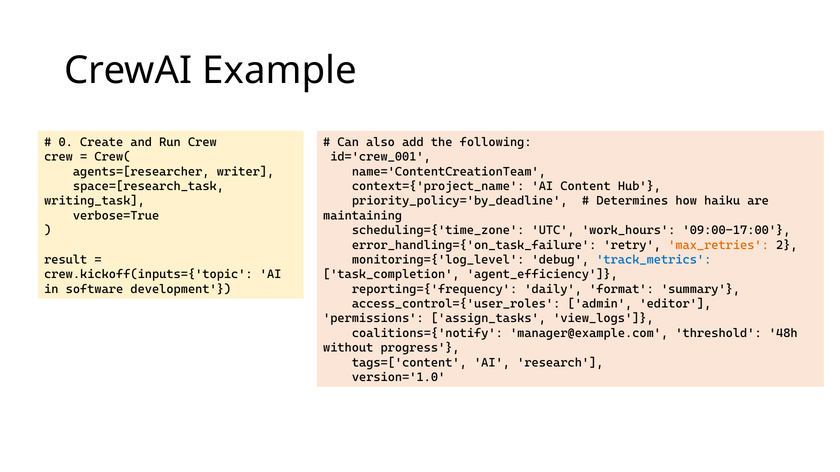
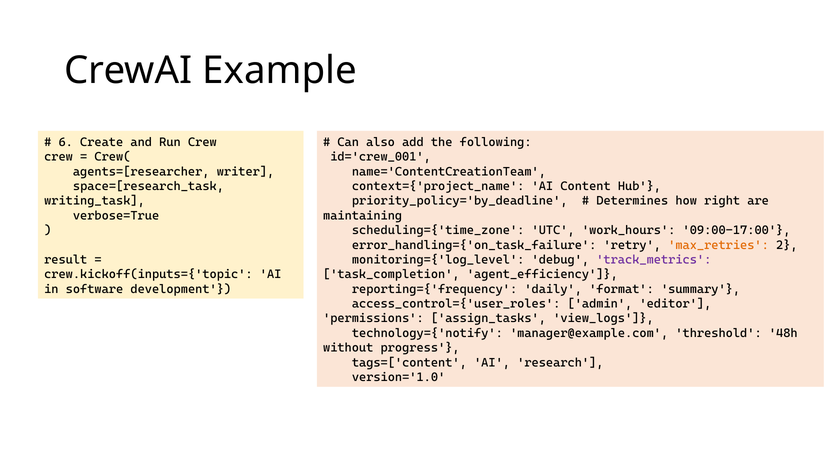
0: 0 -> 6
haiku: haiku -> right
track_metrics colour: blue -> purple
coalitions={'notify: coalitions={'notify -> technology={'notify
